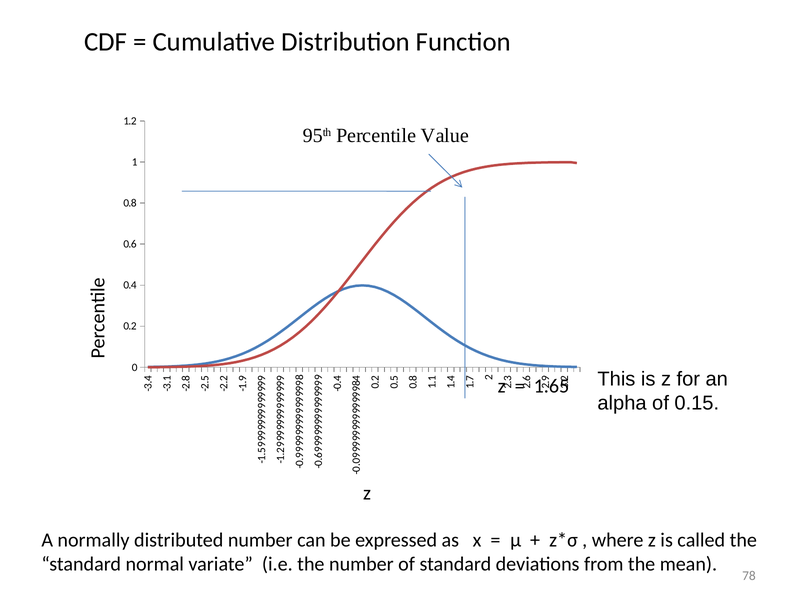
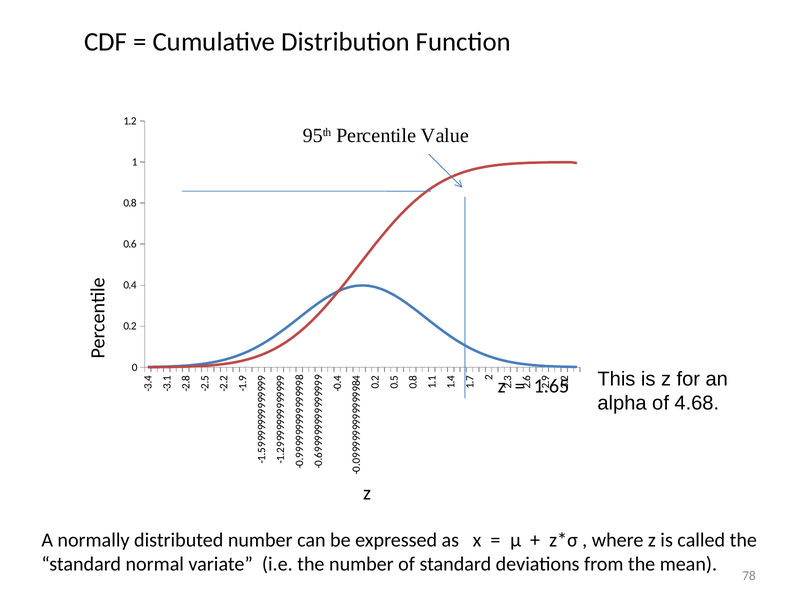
0.15: 0.15 -> 4.68
